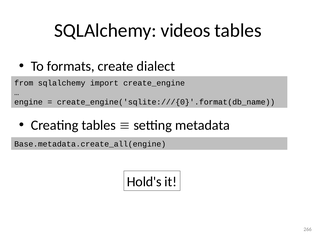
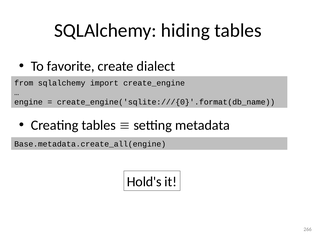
videos: videos -> hiding
formats: formats -> favorite
